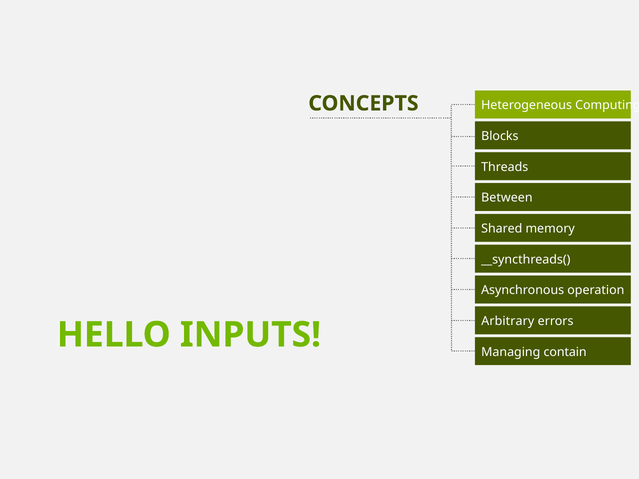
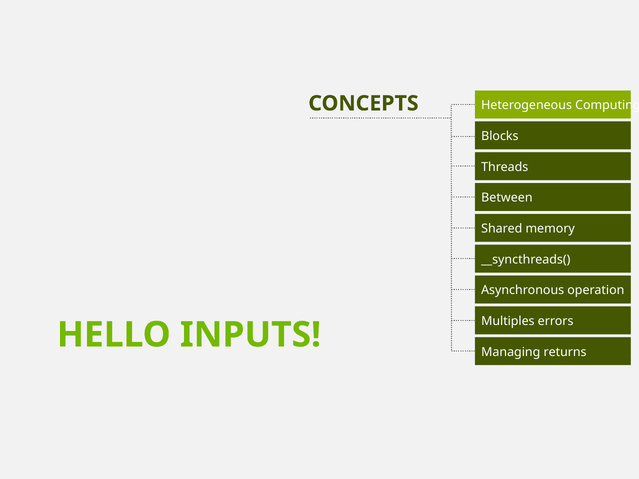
Arbitrary: Arbitrary -> Multiples
contain: contain -> returns
